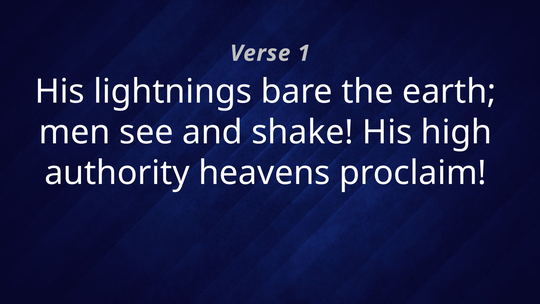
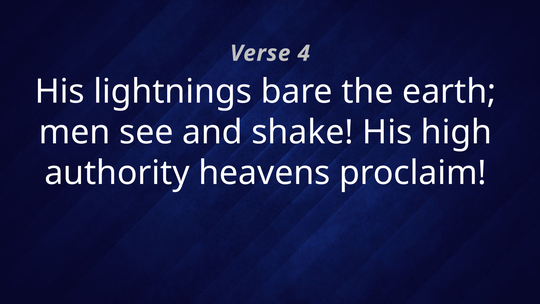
1: 1 -> 4
